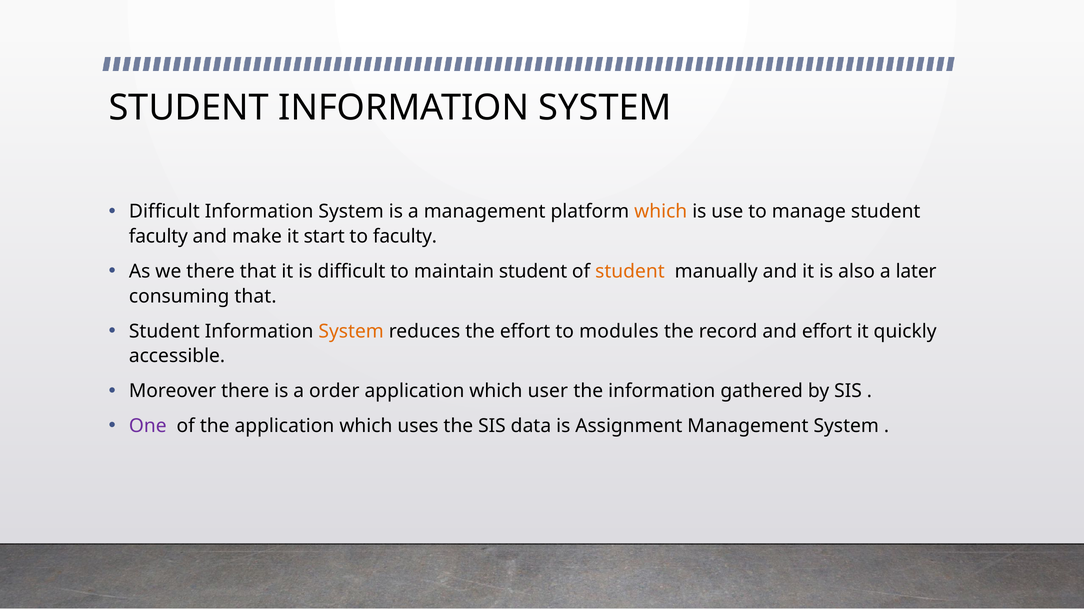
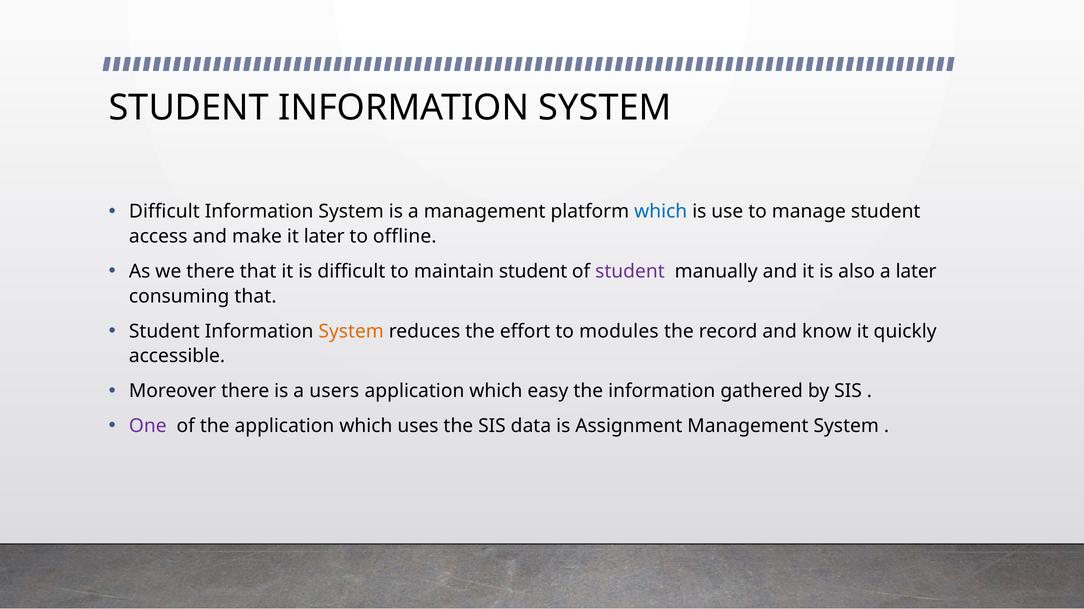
which at (661, 212) colour: orange -> blue
faculty at (158, 237): faculty -> access
it start: start -> later
to faculty: faculty -> offline
student at (630, 272) colour: orange -> purple
and effort: effort -> know
order: order -> users
user: user -> easy
